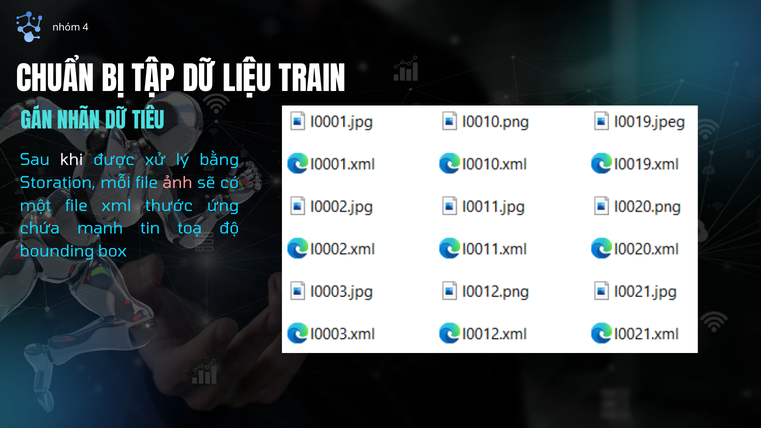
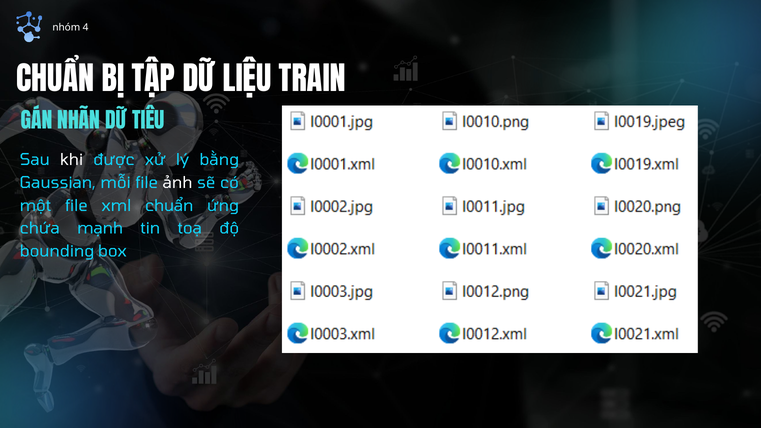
Storation: Storation -> Gaussian
ảnh colour: pink -> white
xml thước: thước -> chuẩn
